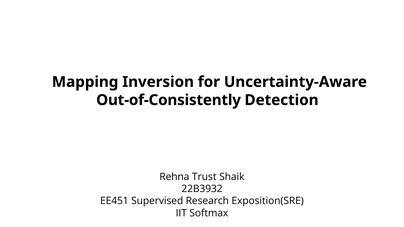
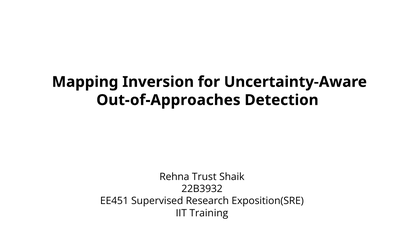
Out-of-Consistently: Out-of-Consistently -> Out-of-Approaches
Softmax: Softmax -> Training
